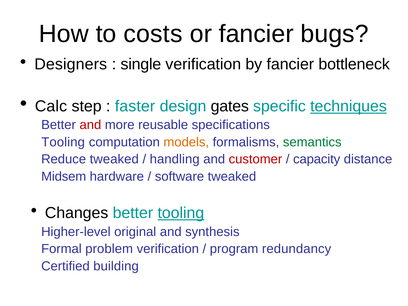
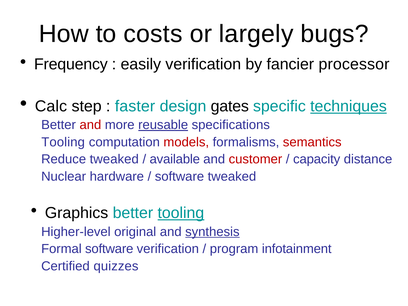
or fancier: fancier -> largely
Designers: Designers -> Frequency
single: single -> easily
bottleneck: bottleneck -> processor
reusable underline: none -> present
models colour: orange -> red
semantics colour: green -> red
handling: handling -> available
Midsem: Midsem -> Nuclear
Changes: Changes -> Graphics
synthesis underline: none -> present
Formal problem: problem -> software
redundancy: redundancy -> infotainment
building: building -> quizzes
